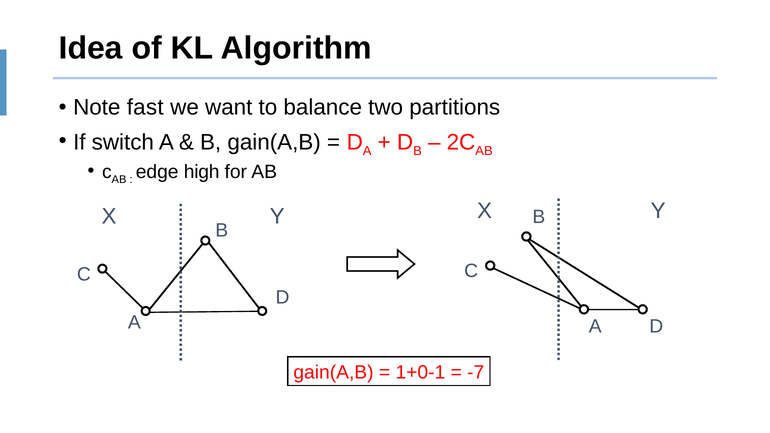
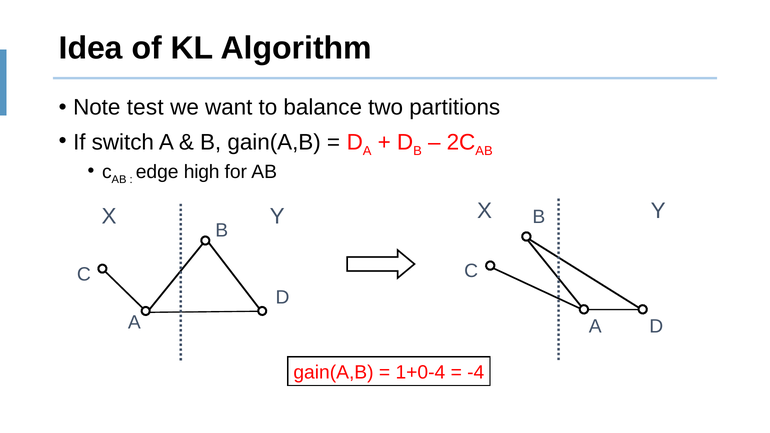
fast: fast -> test
1+0-1: 1+0-1 -> 1+0-4
-7: -7 -> -4
